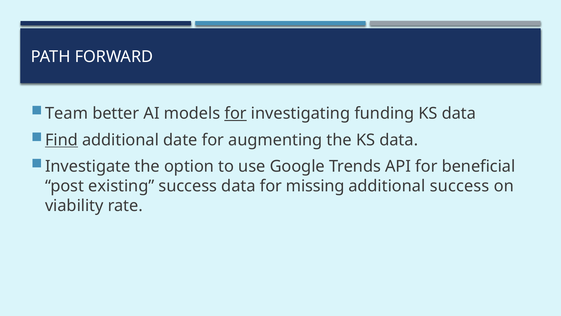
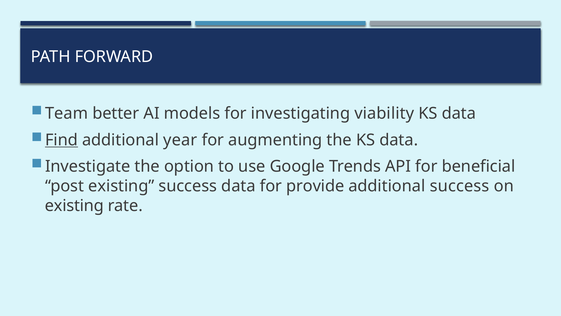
for at (236, 113) underline: present -> none
funding: funding -> viability
date: date -> year
missing: missing -> provide
viability at (74, 205): viability -> existing
